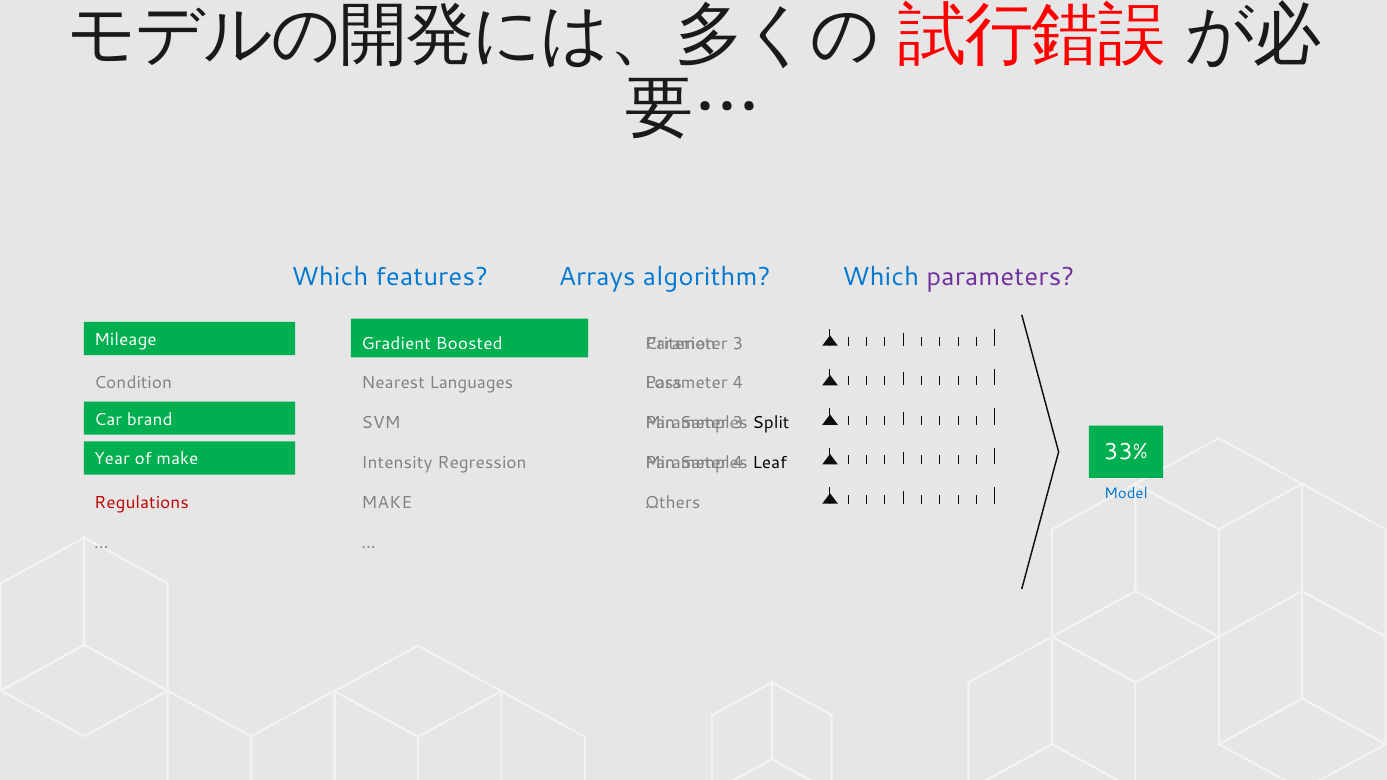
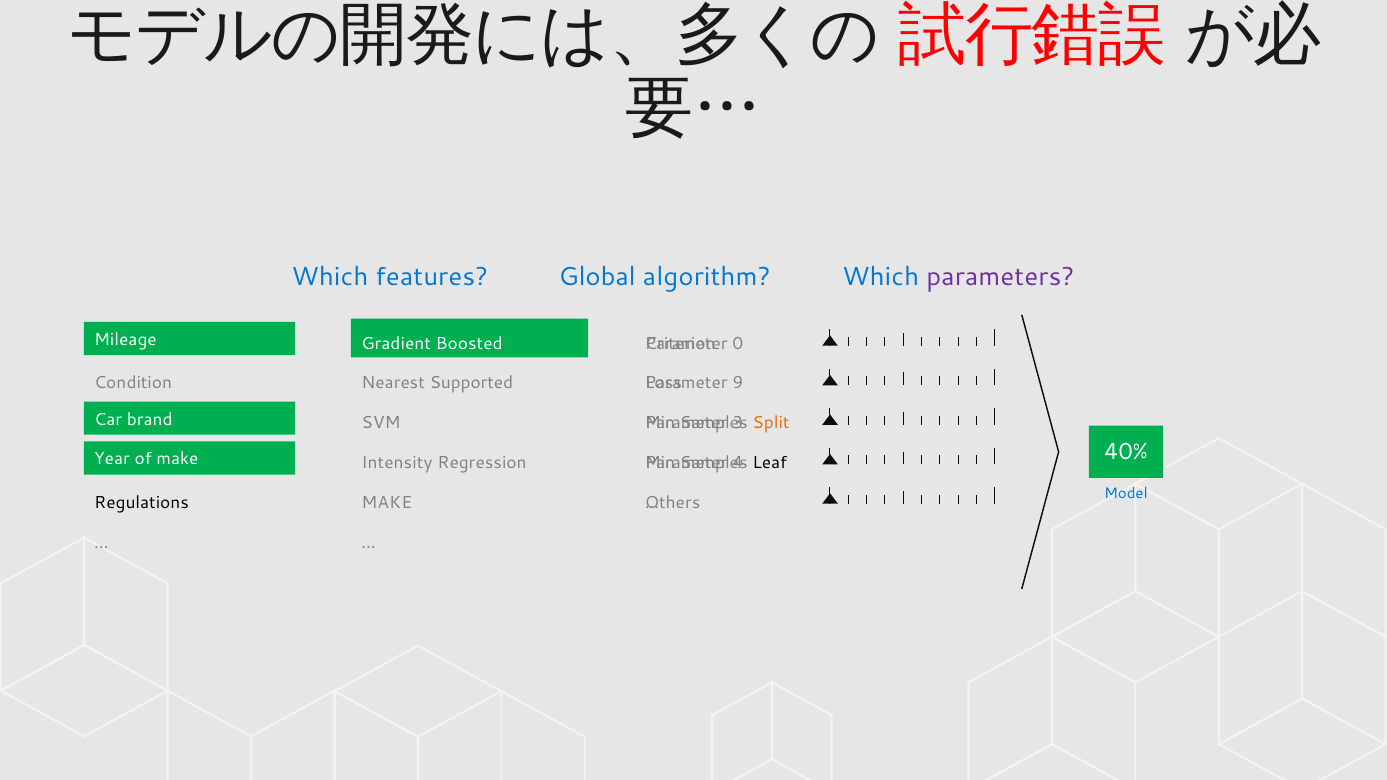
Arrays: Arrays -> Global
3 at (738, 343): 3 -> 0
Languages: Languages -> Supported
4 at (738, 383): 4 -> 9
Split colour: black -> orange
33%: 33% -> 40%
Regulations colour: red -> black
